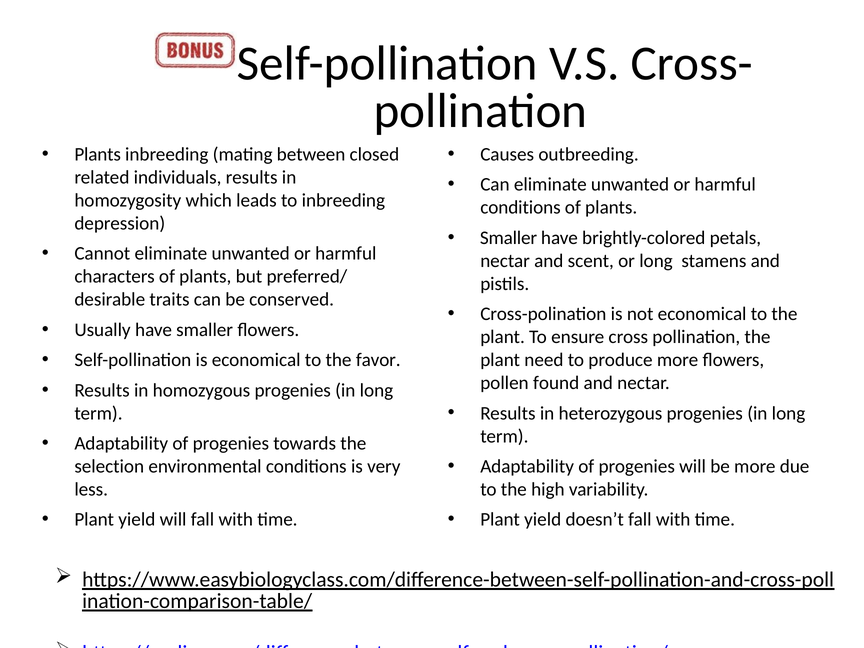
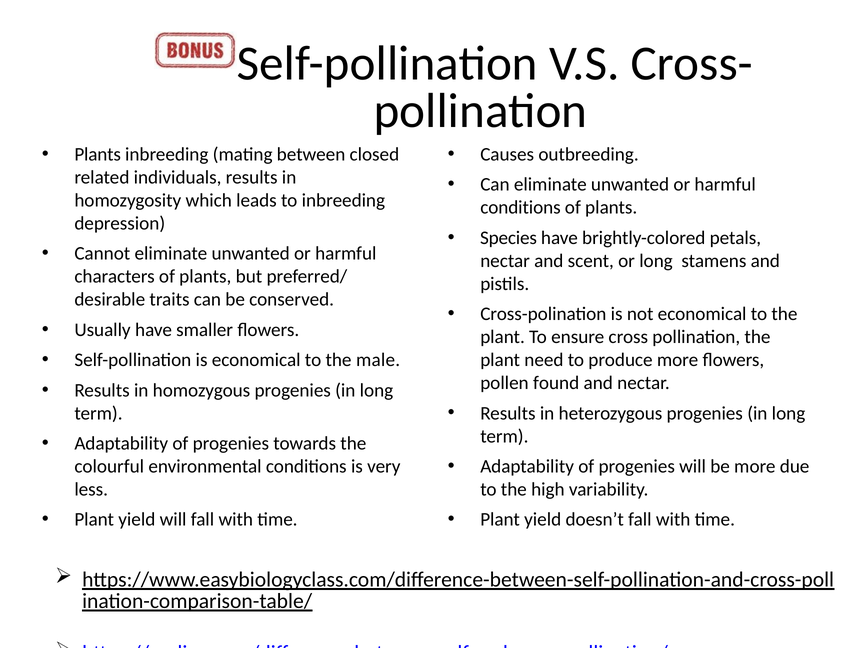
Smaller at (508, 238): Smaller -> Species
favor: favor -> male
selection: selection -> colourful
